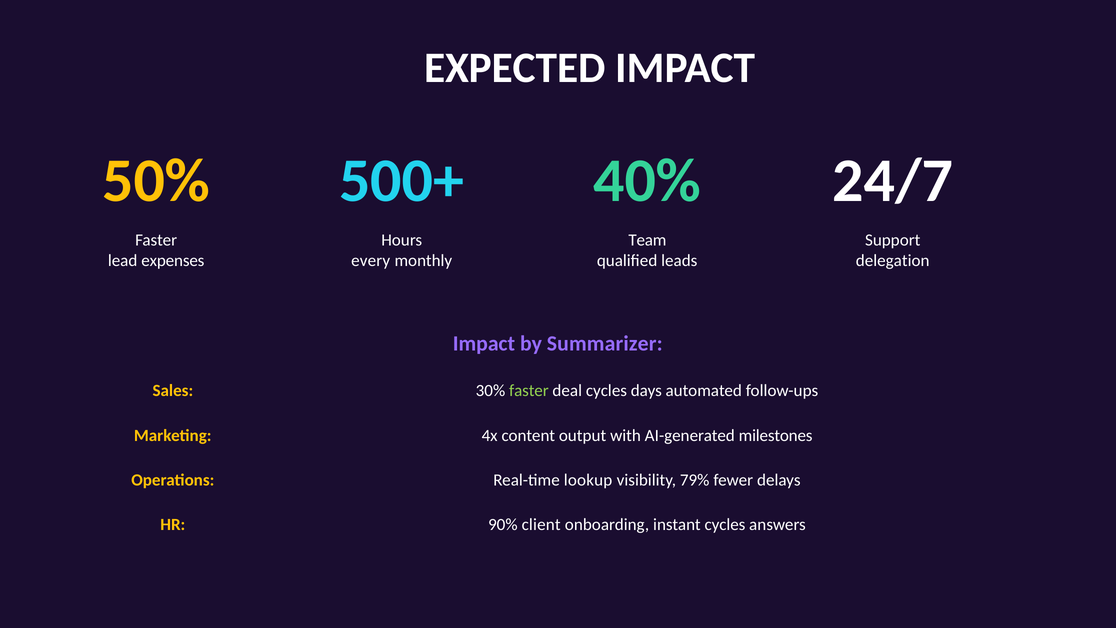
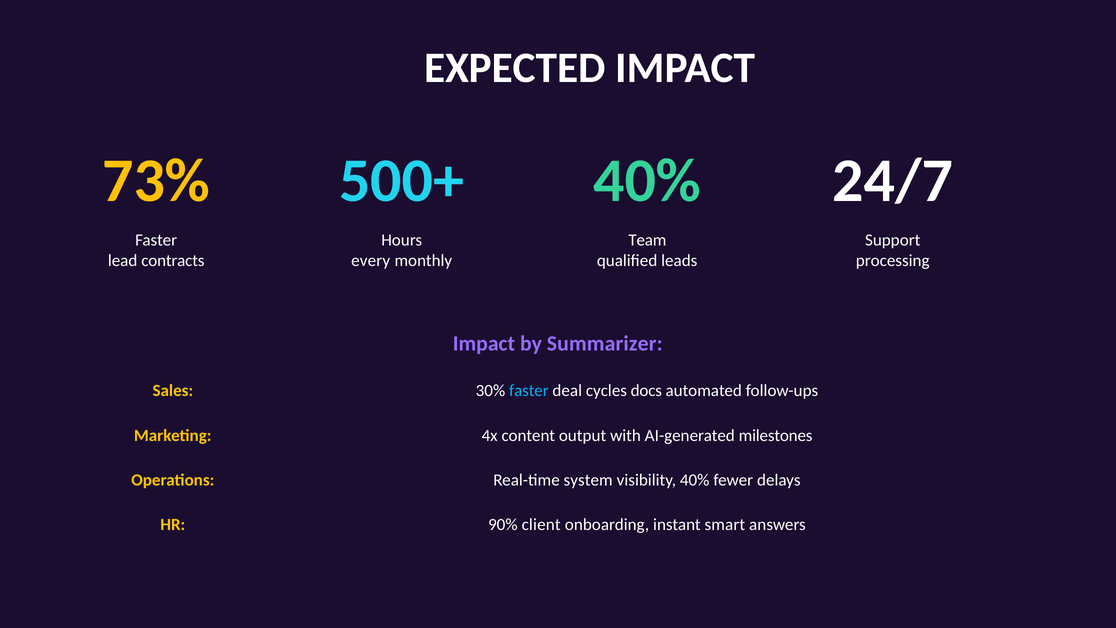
50%: 50% -> 73%
expenses: expenses -> contracts
delegation: delegation -> processing
faster at (529, 391) colour: light green -> light blue
days: days -> docs
lookup: lookup -> system
visibility 79%: 79% -> 40%
instant cycles: cycles -> smart
